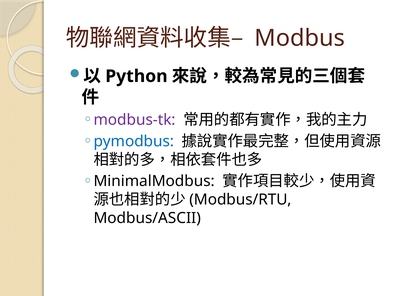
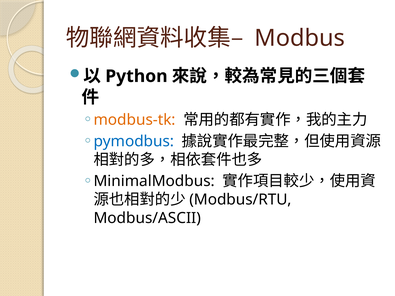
modbus-tk colour: purple -> orange
